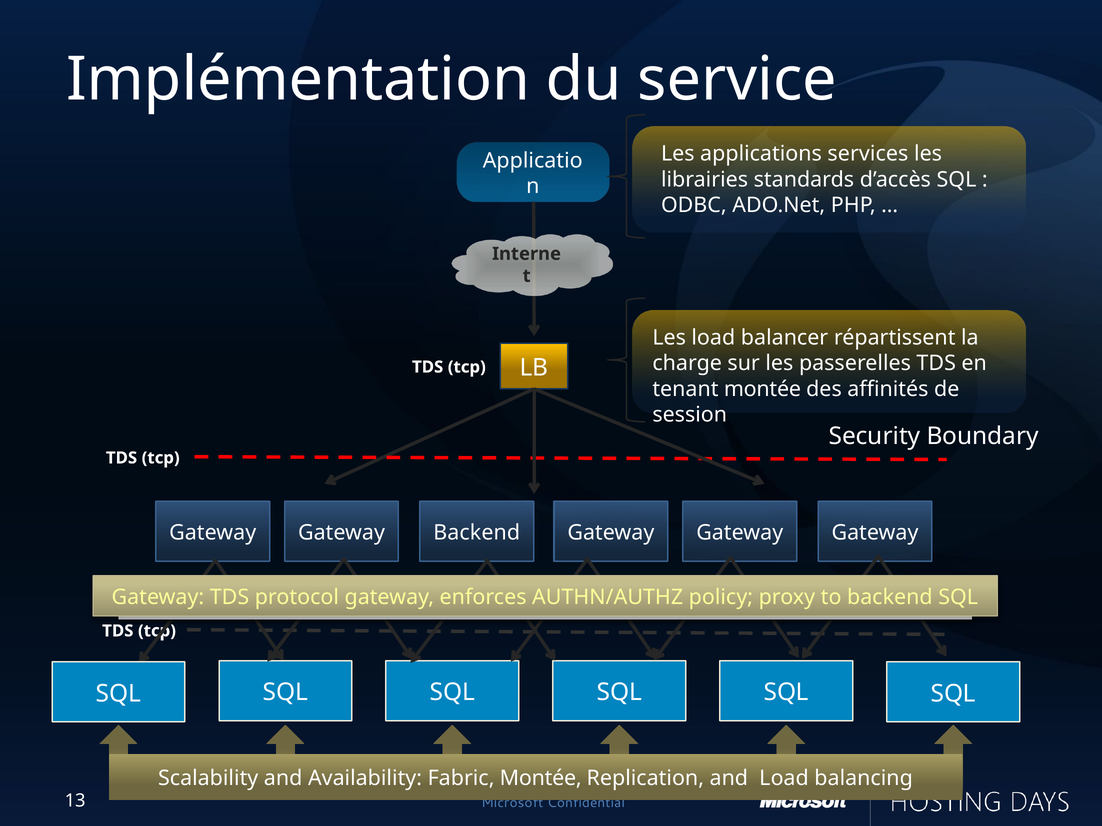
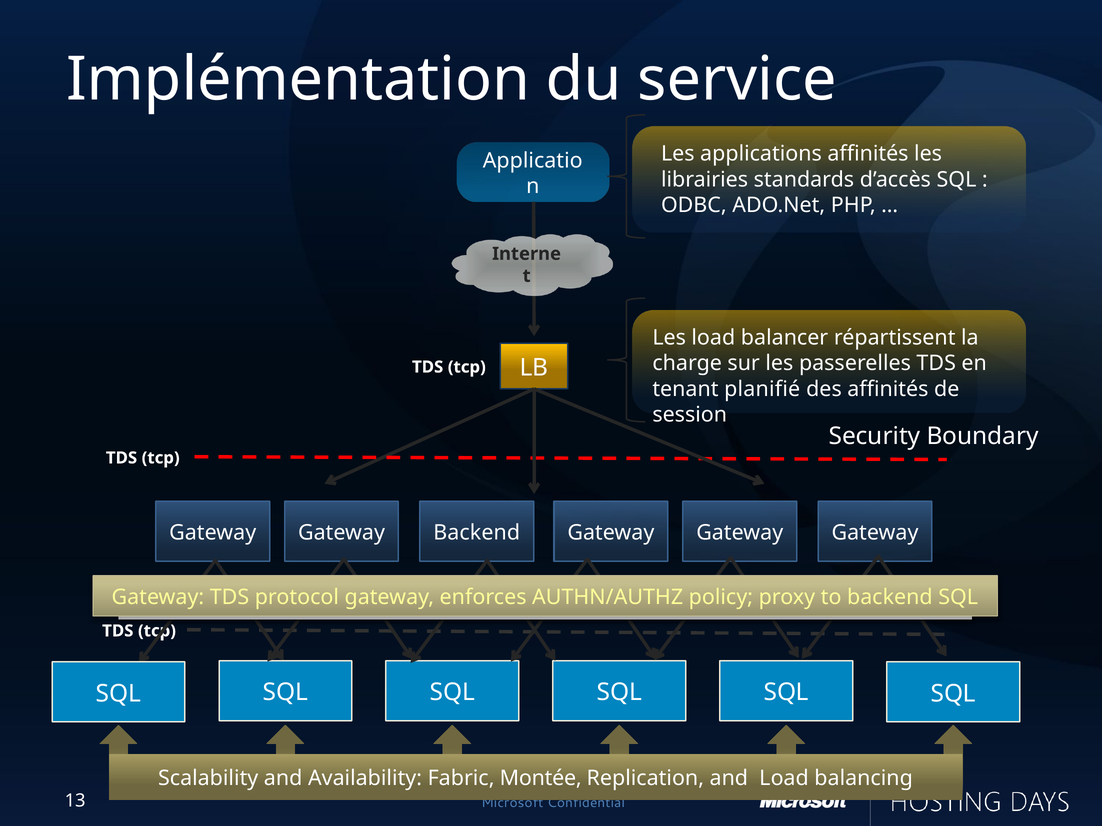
applications services: services -> affinités
tenant montée: montée -> planifié
